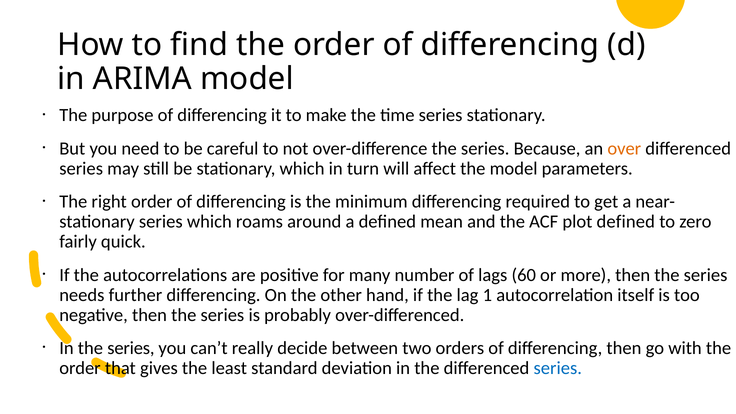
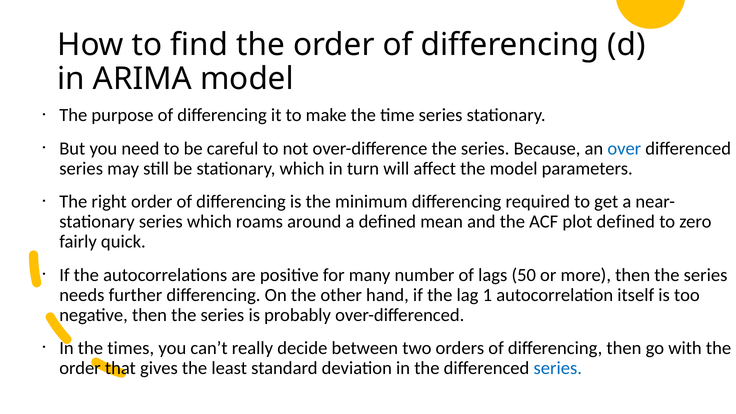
over colour: orange -> blue
60: 60 -> 50
In the series: series -> times
